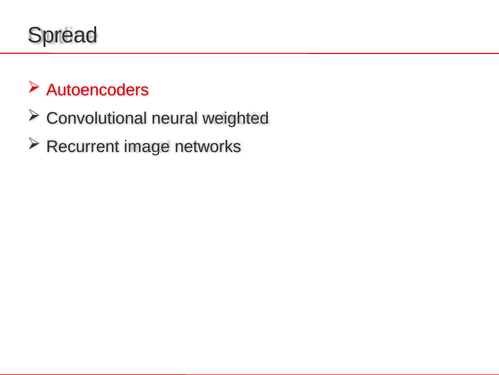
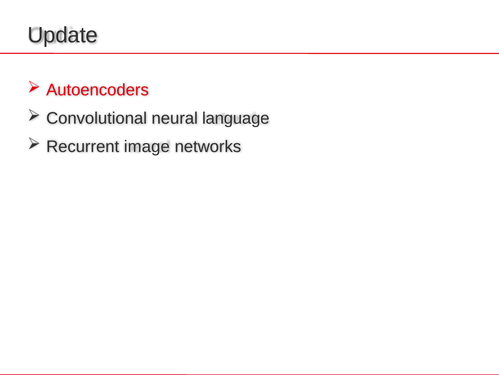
Spread: Spread -> Update
weighted: weighted -> language
